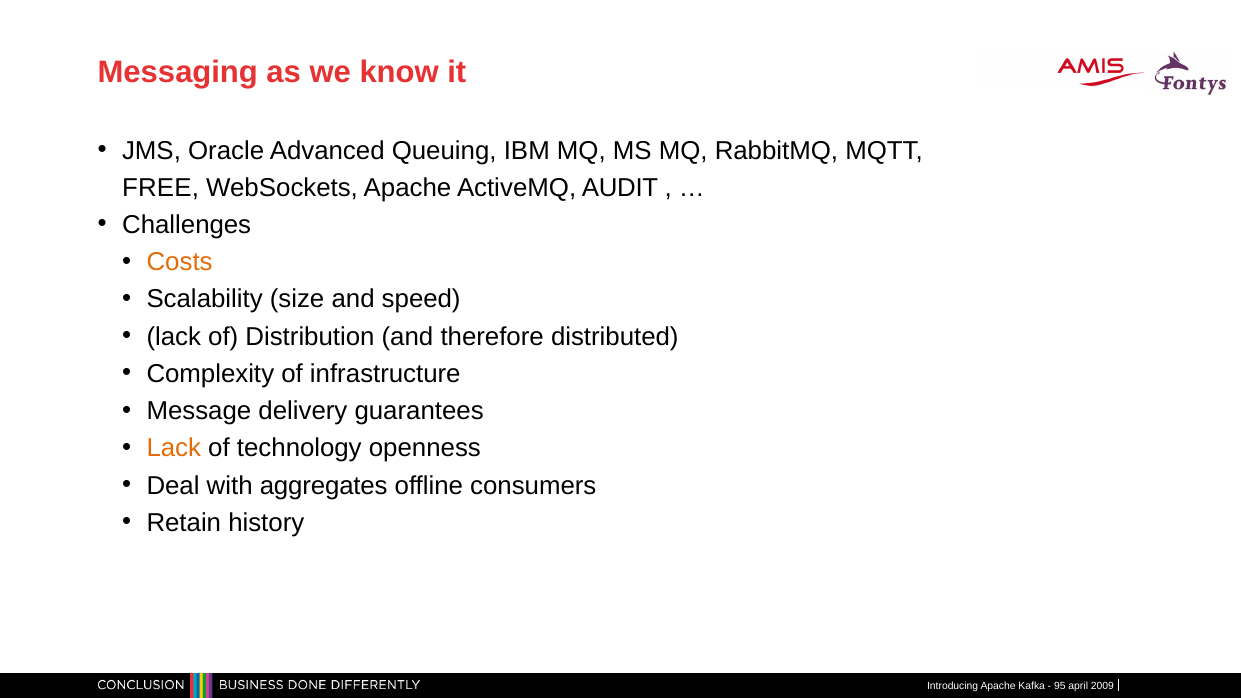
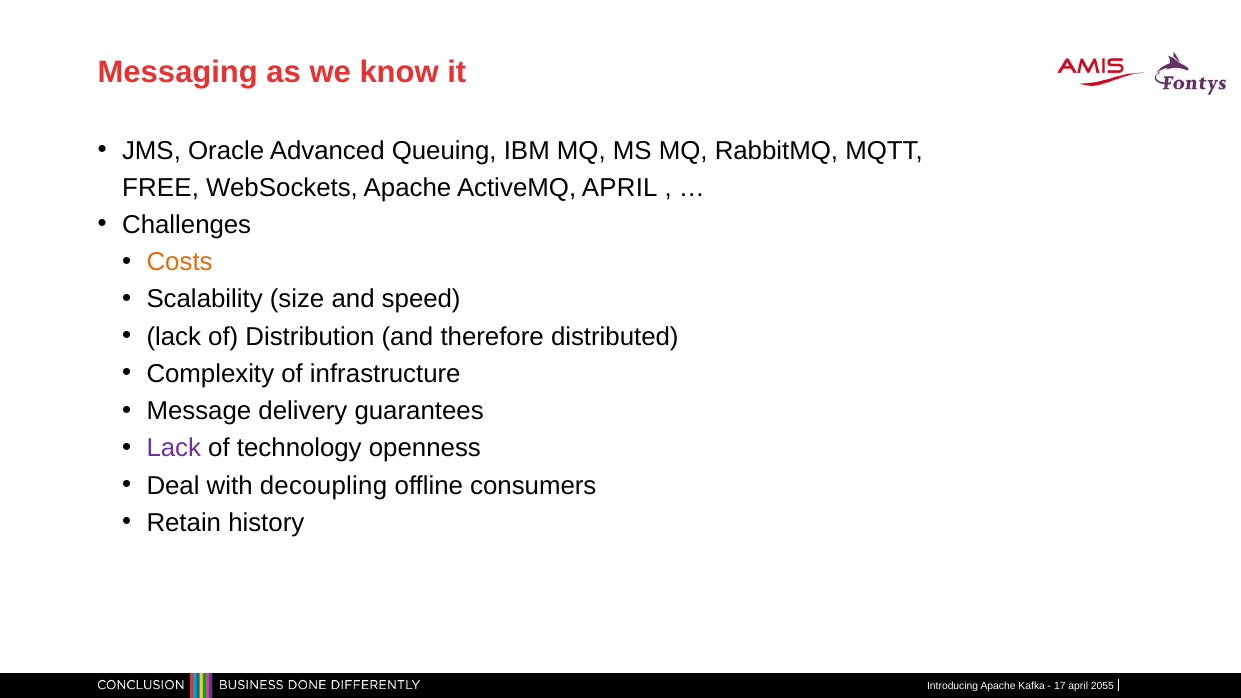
ActiveMQ AUDIT: AUDIT -> APRIL
Lack at (174, 448) colour: orange -> purple
aggregates: aggregates -> decoupling
95: 95 -> 17
2009: 2009 -> 2055
